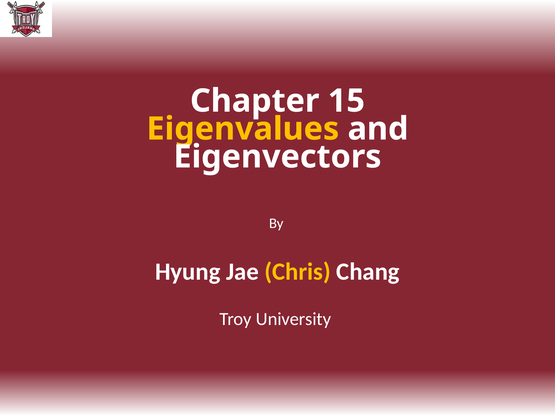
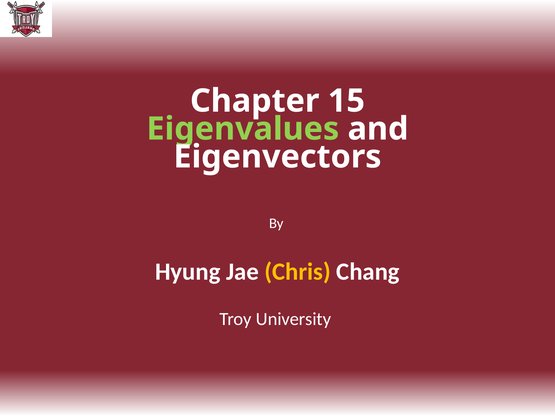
Eigenvalues colour: yellow -> light green
